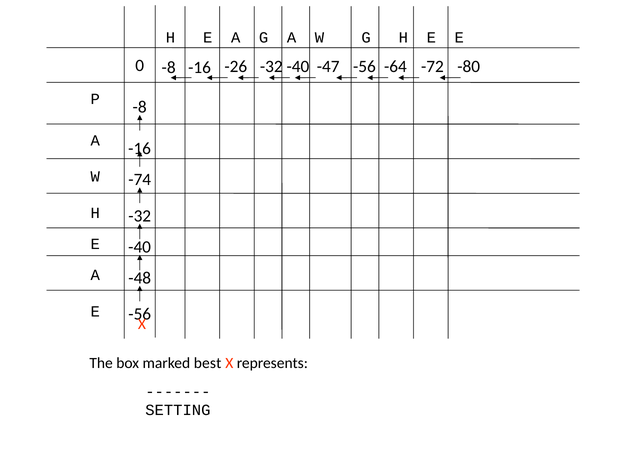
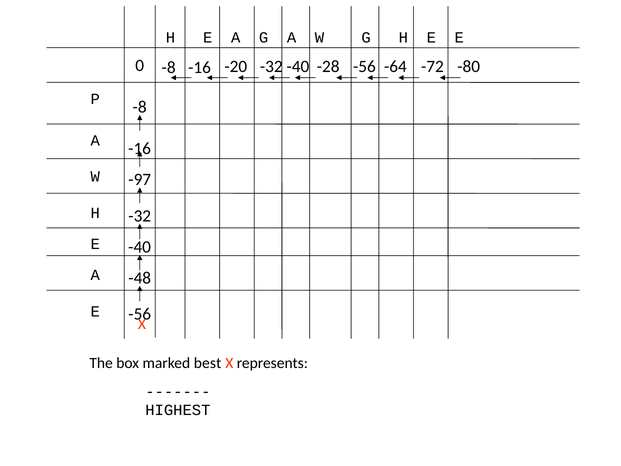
-26: -26 -> -20
-47: -47 -> -28
-74: -74 -> -97
SETTING: SETTING -> HIGHEST
